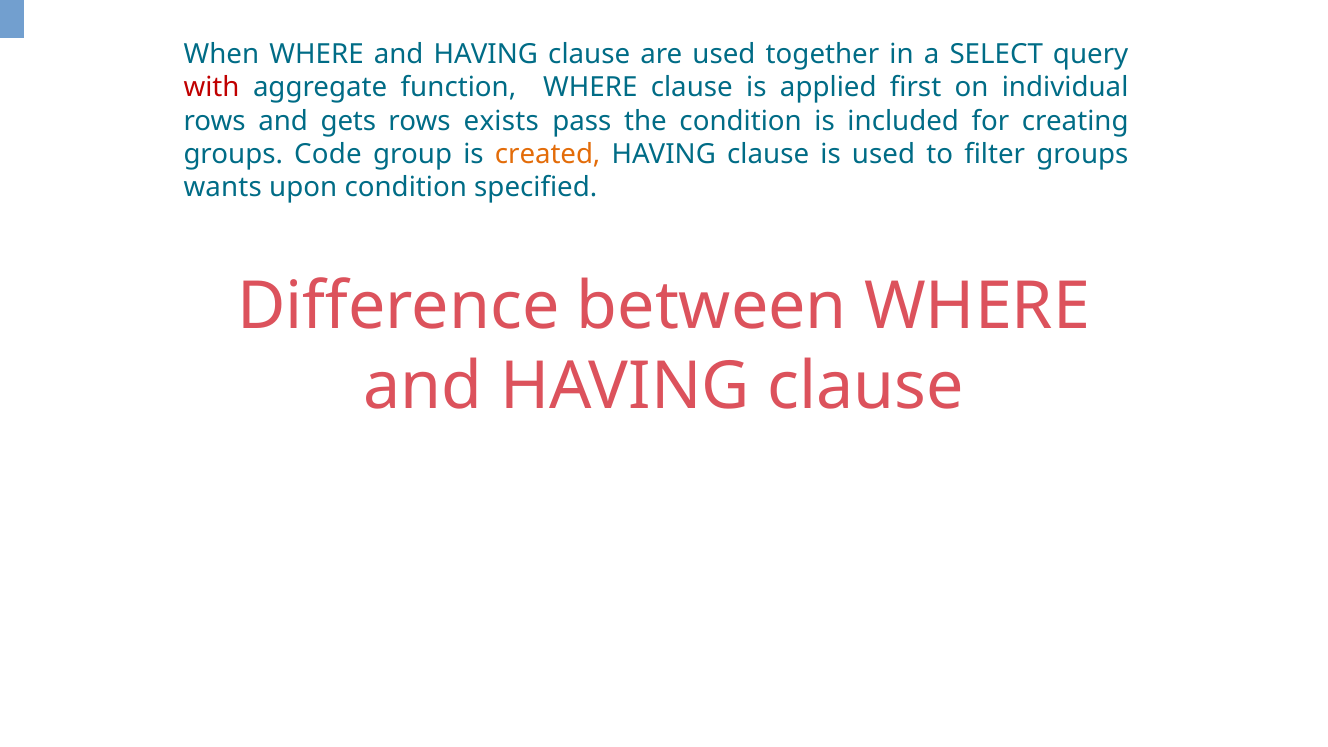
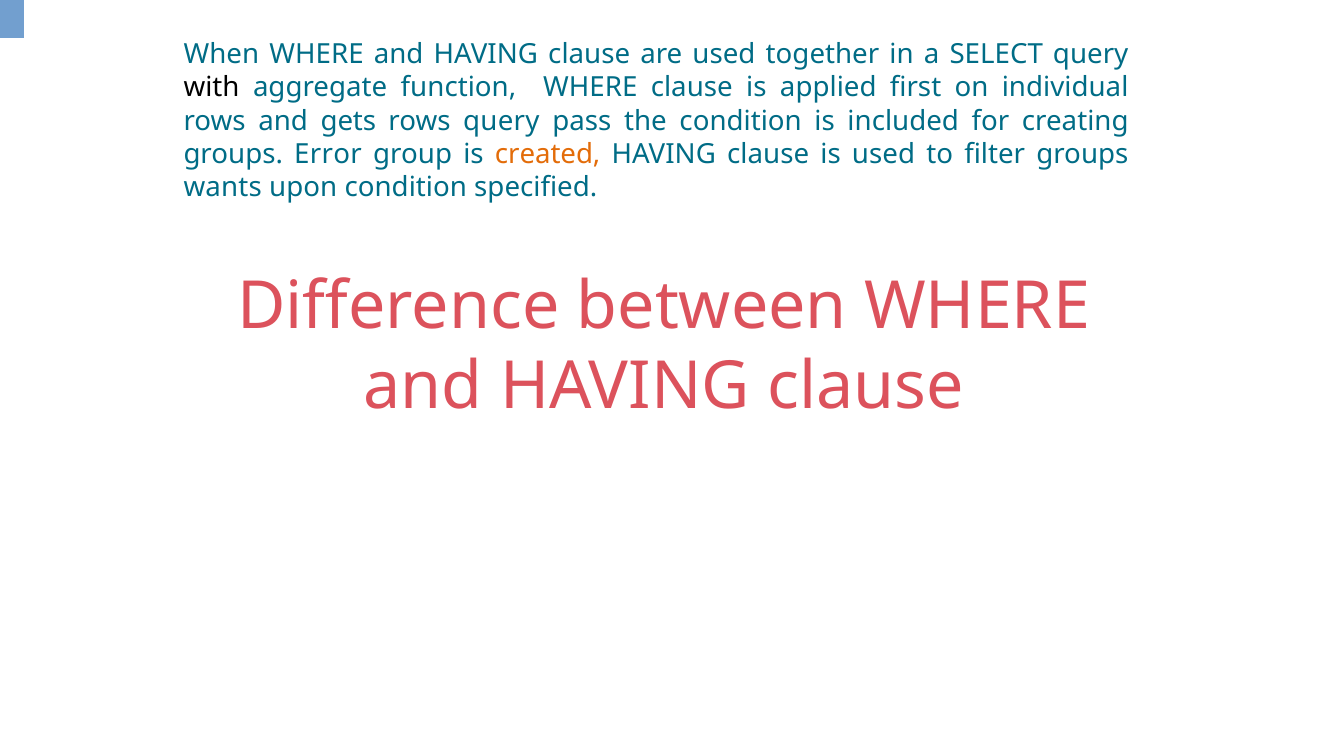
with colour: red -> black
rows exists: exists -> query
Code: Code -> Error
